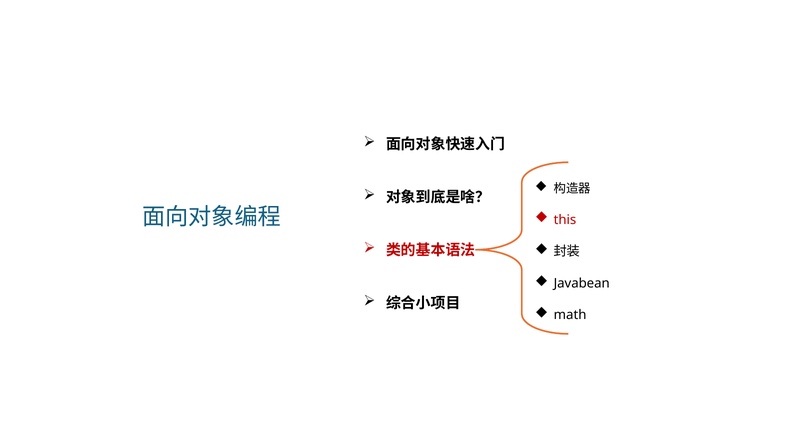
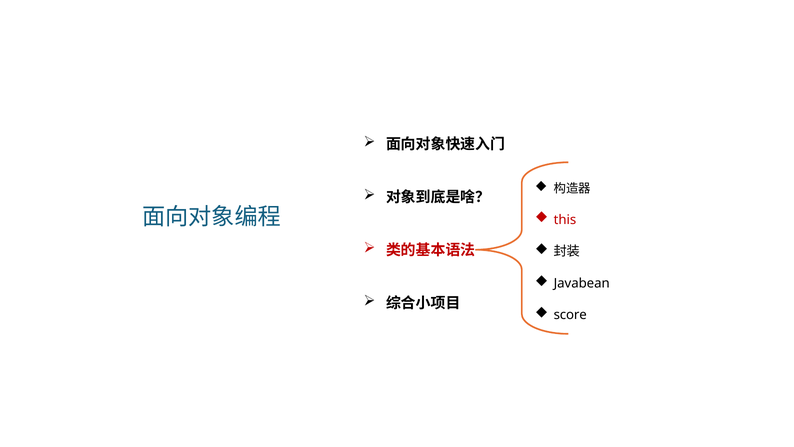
math: math -> score
